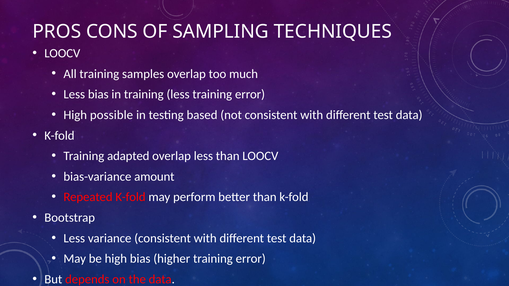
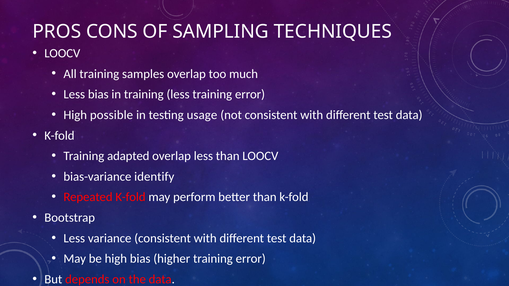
based: based -> usage
amount: amount -> identify
